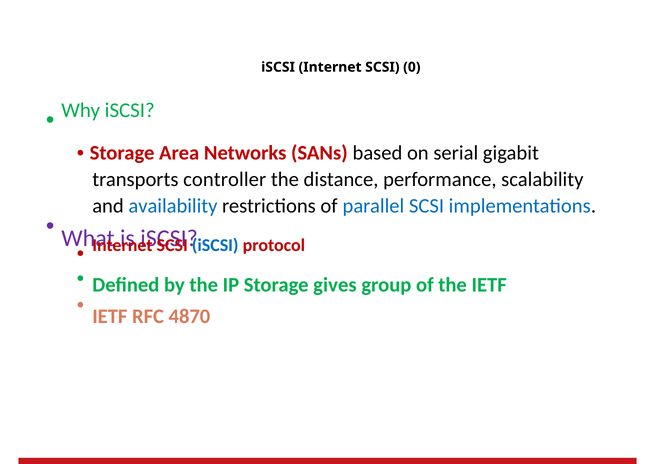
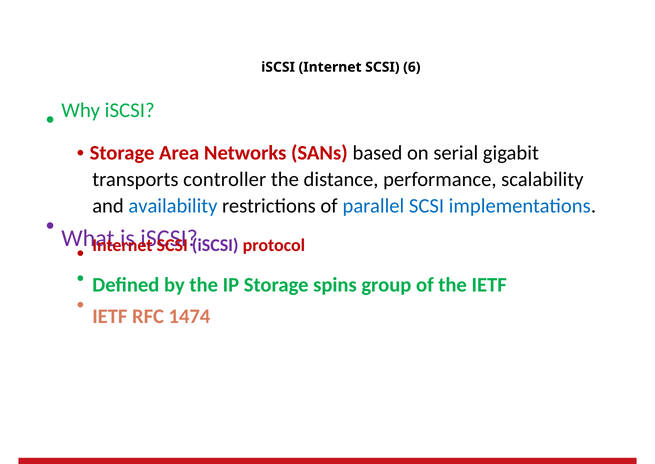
0: 0 -> 6
iSCSI at (215, 245) colour: blue -> purple
gives: gives -> spins
4870: 4870 -> 1474
